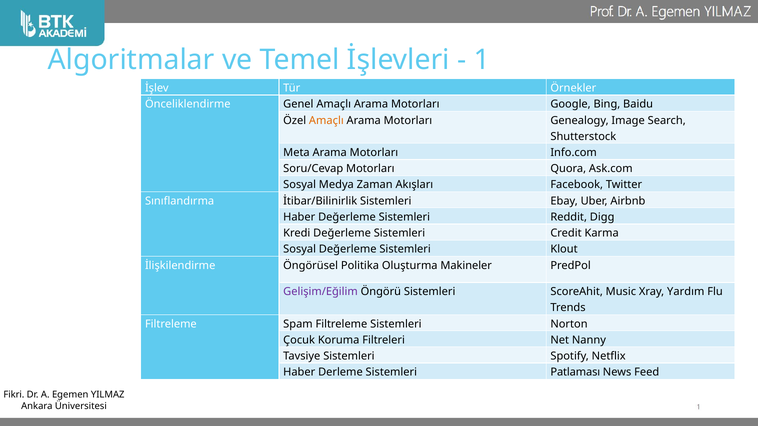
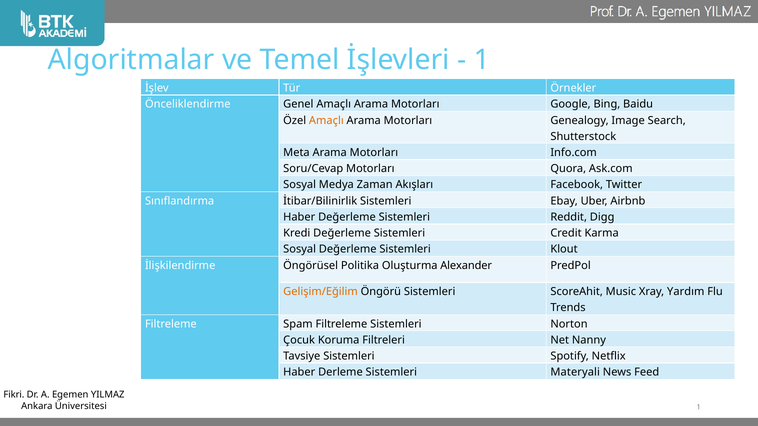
Makineler: Makineler -> Alexander
Gelişim/Eğilim colour: purple -> orange
Patlaması: Patlaması -> Materyali
